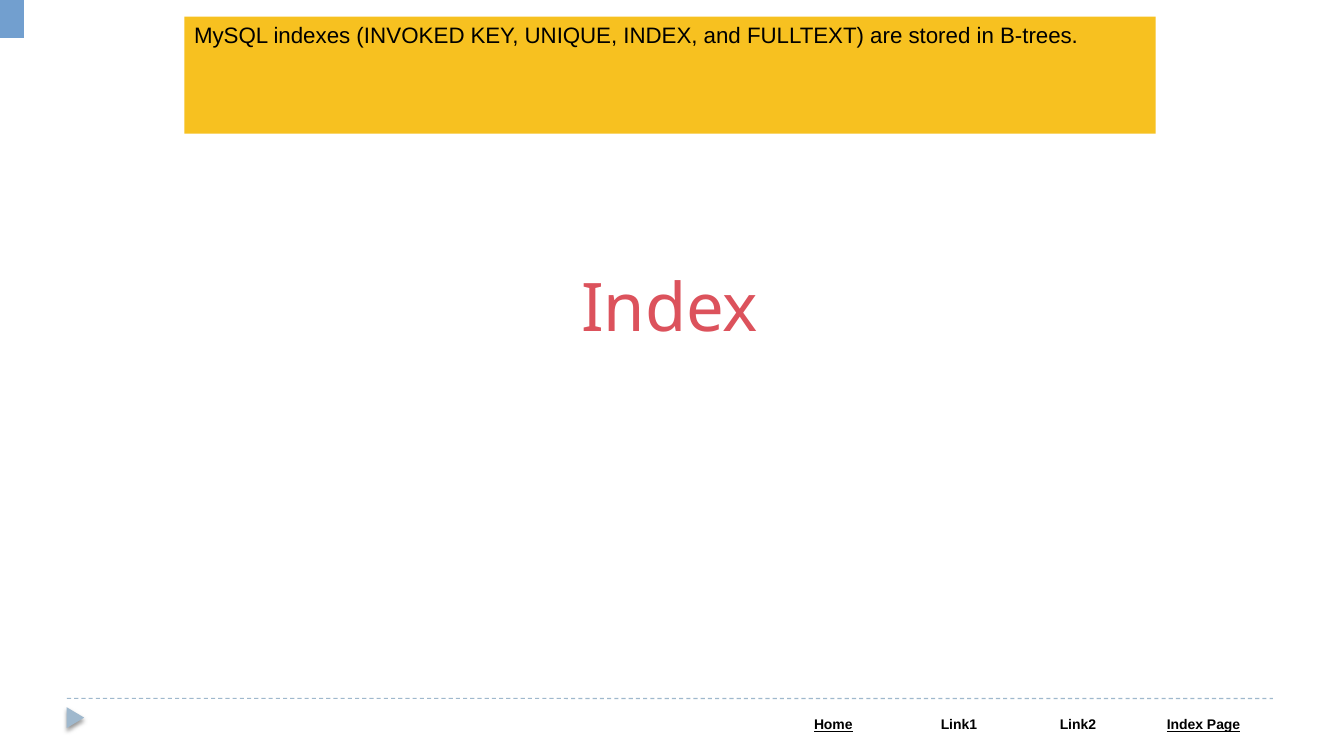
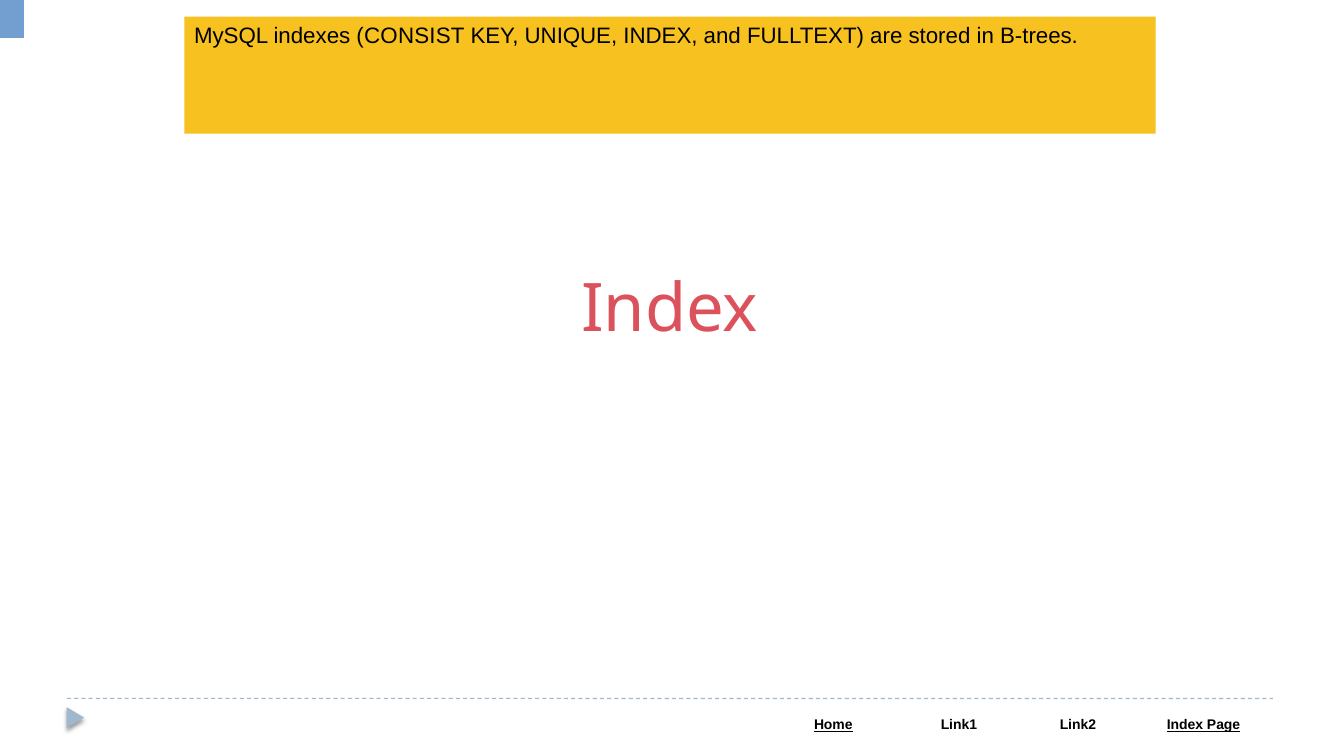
INVOKED: INVOKED -> CONSIST
